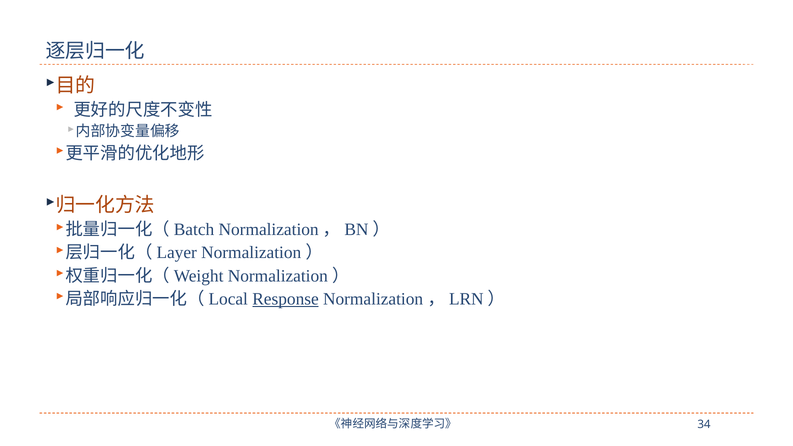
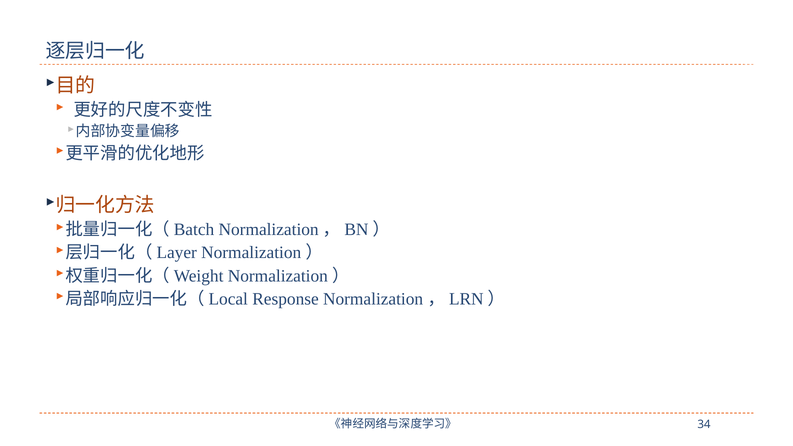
Response underline: present -> none
